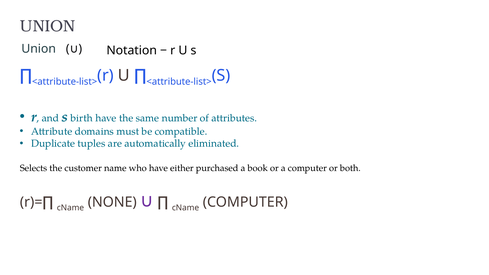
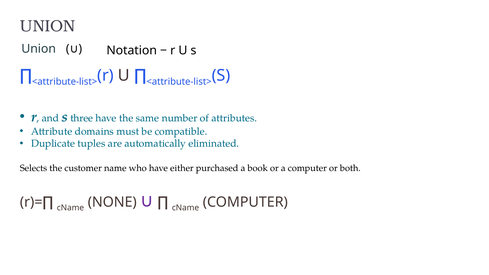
birth: birth -> three
